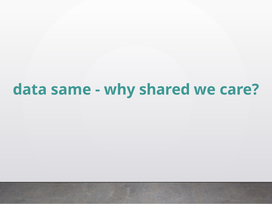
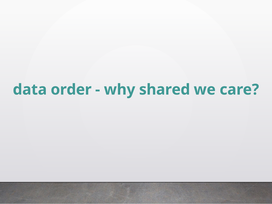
same: same -> order
